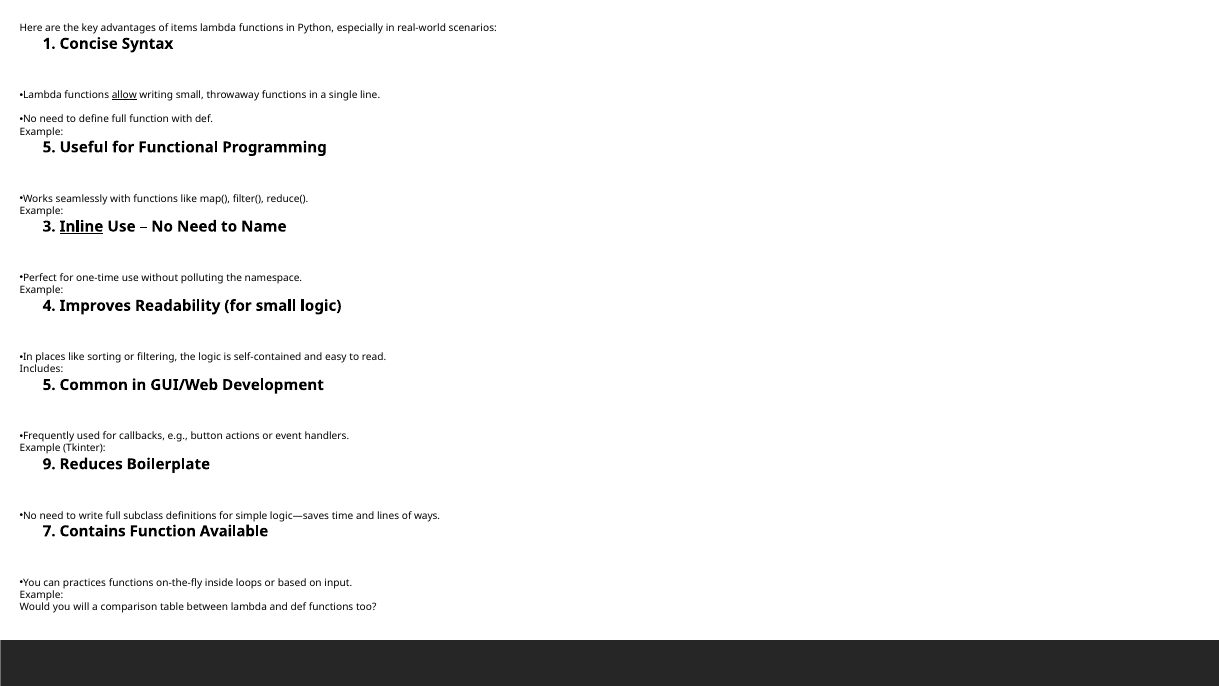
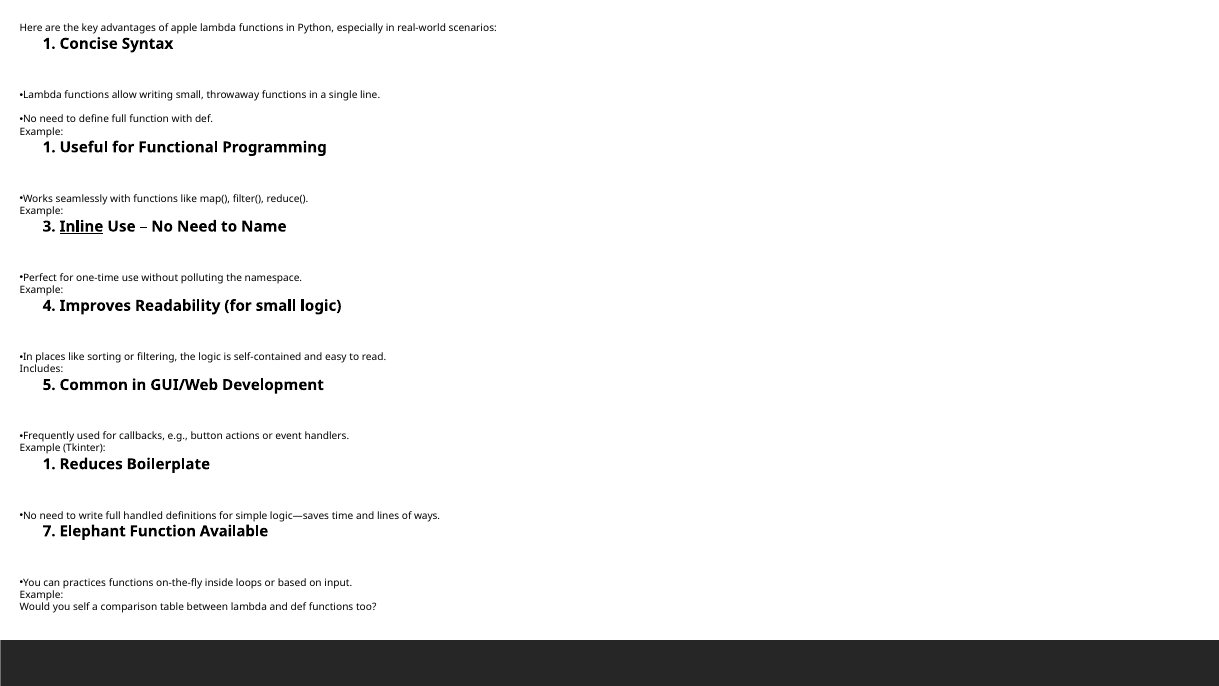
items: items -> apple
allow underline: present -> none
5 at (49, 147): 5 -> 1
9 at (49, 464): 9 -> 1
subclass: subclass -> handled
Contains: Contains -> Elephant
will: will -> self
